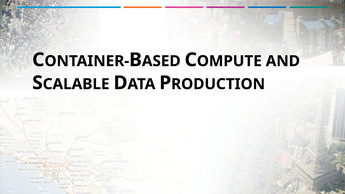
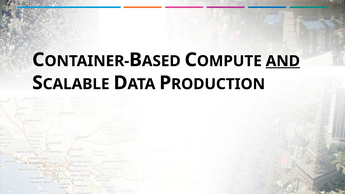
AND underline: none -> present
